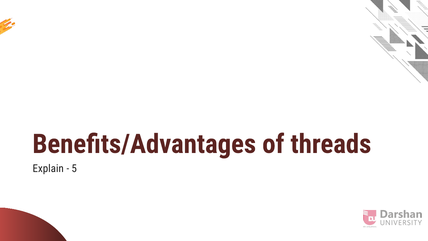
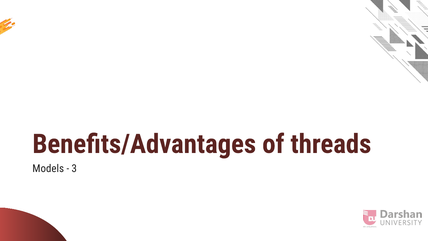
Explain: Explain -> Models
5: 5 -> 3
